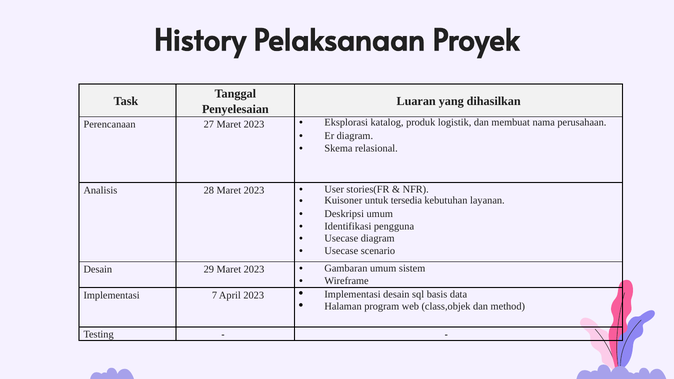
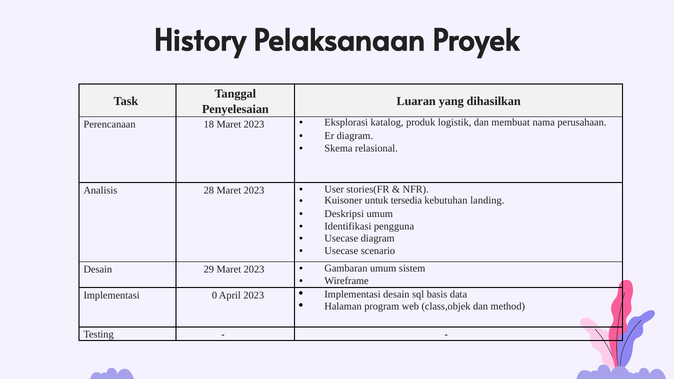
27: 27 -> 18
layanan: layanan -> landing
7: 7 -> 0
